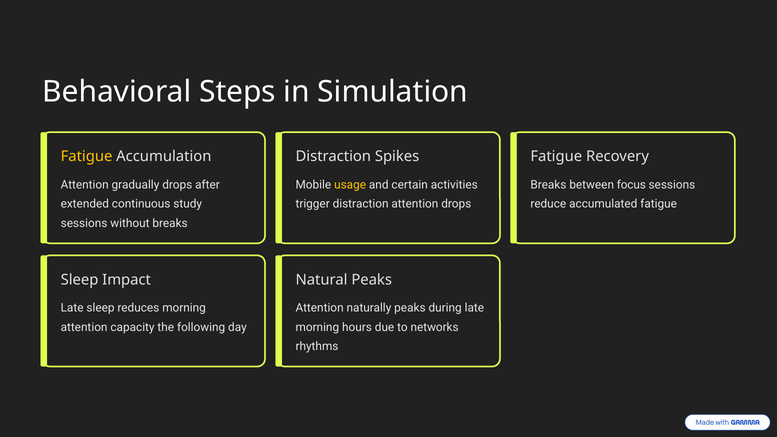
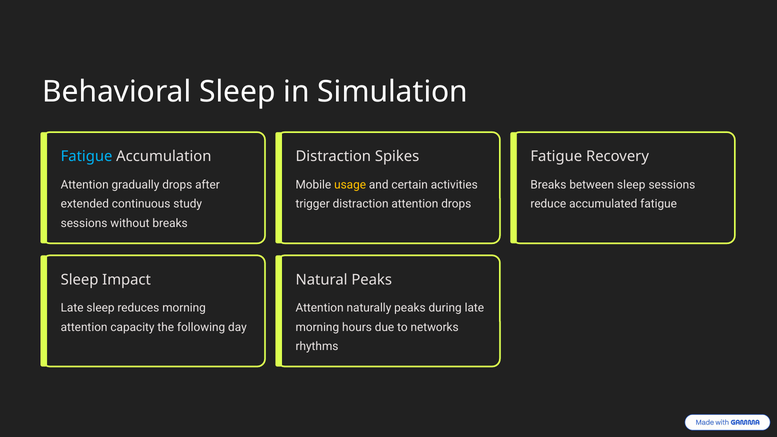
Behavioral Steps: Steps -> Sleep
Fatigue at (87, 157) colour: yellow -> light blue
between focus: focus -> sleep
